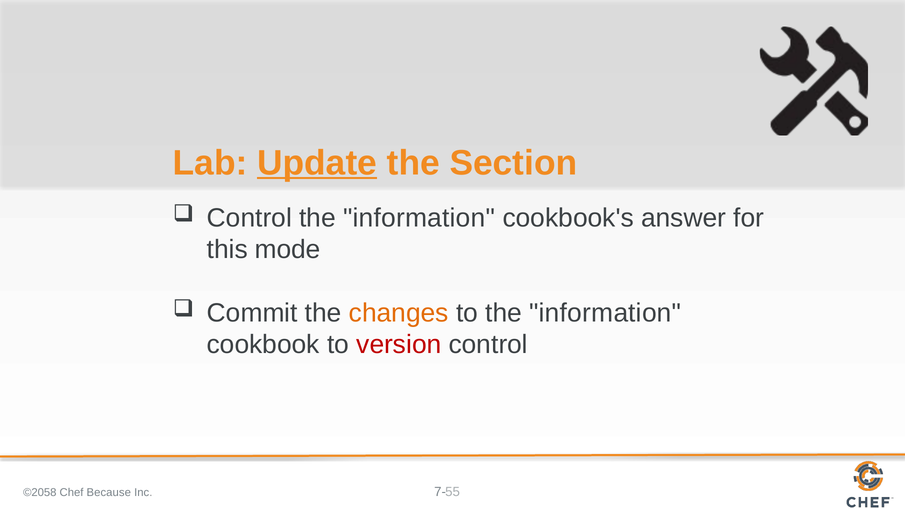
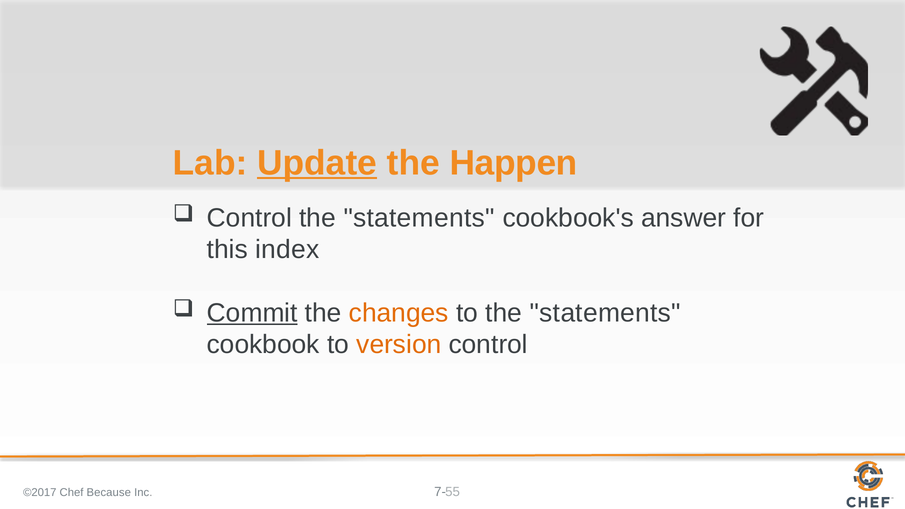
Section: Section -> Happen
information at (419, 218): information -> statements
mode: mode -> index
Commit underline: none -> present
to the information: information -> statements
version colour: red -> orange
©2058: ©2058 -> ©2017
